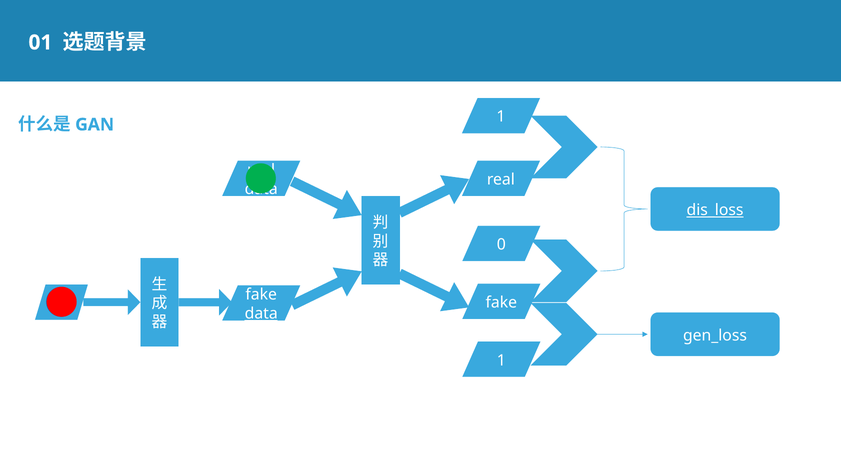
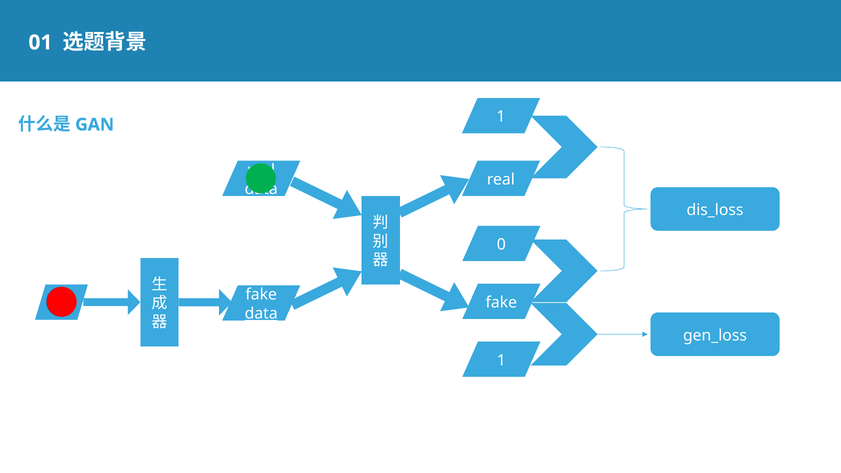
dis_loss underline: present -> none
